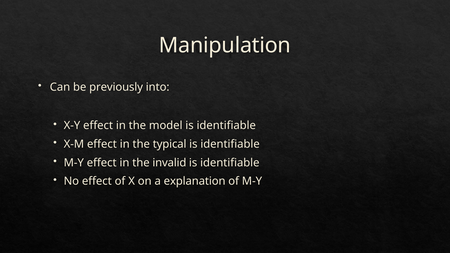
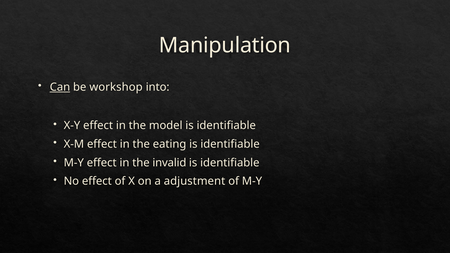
Can underline: none -> present
previously: previously -> workshop
typical: typical -> eating
explanation: explanation -> adjustment
